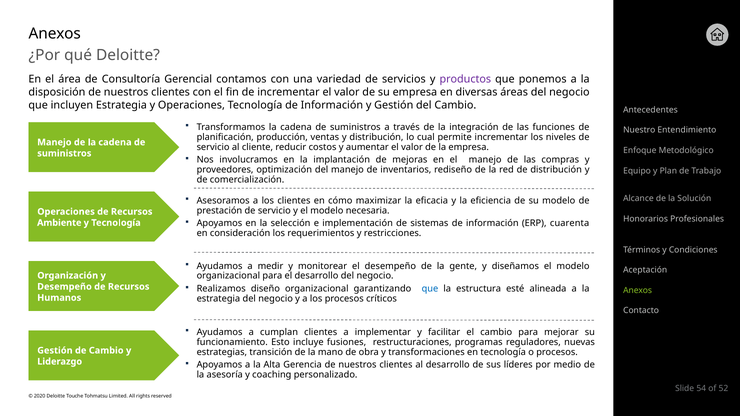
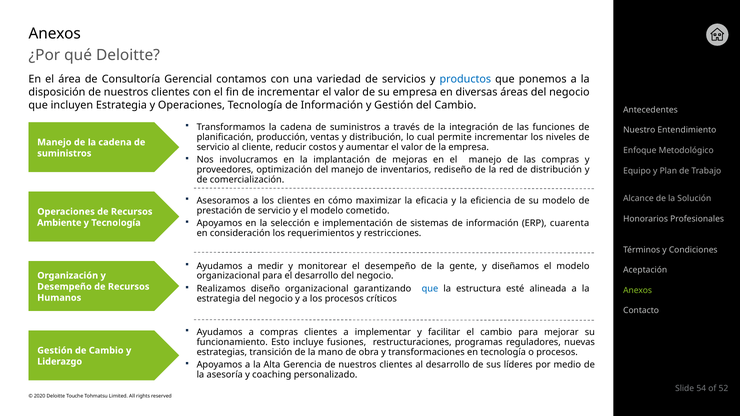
productos colour: purple -> blue
necesaria: necesaria -> cometido
a cumplan: cumplan -> compras
